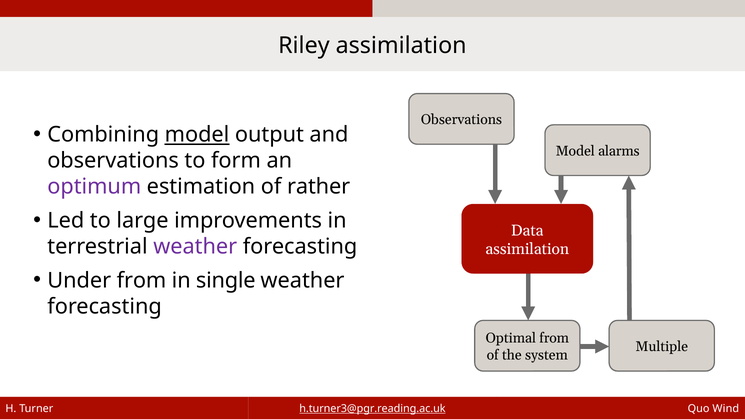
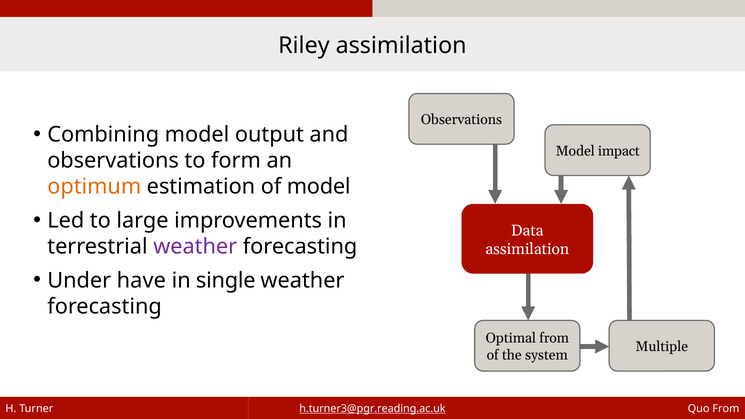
model at (197, 135) underline: present -> none
alarms: alarms -> impact
optimum colour: purple -> orange
of rather: rather -> model
Under from: from -> have
Quo Wind: Wind -> From
